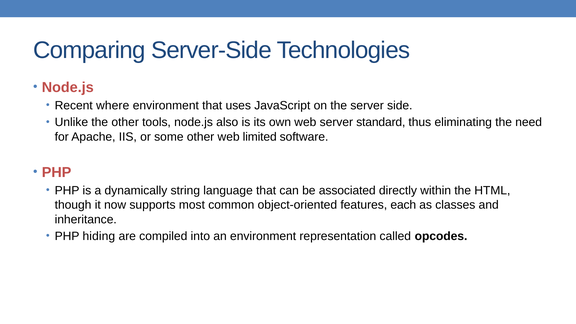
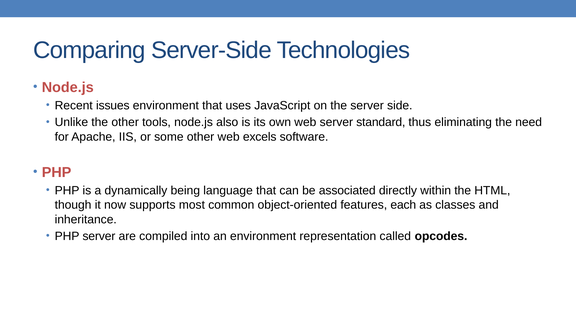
where: where -> issues
limited: limited -> excels
string: string -> being
PHP hiding: hiding -> server
